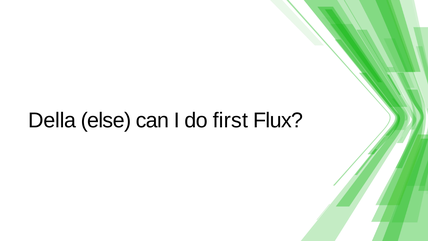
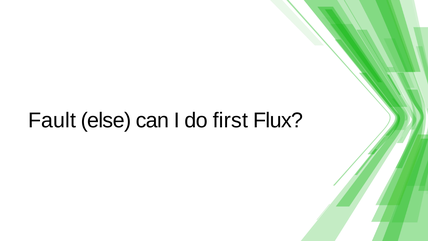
Della: Della -> Fault
